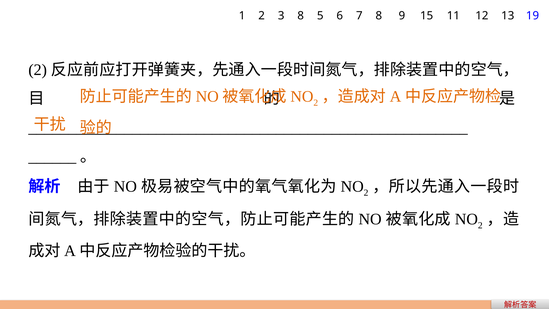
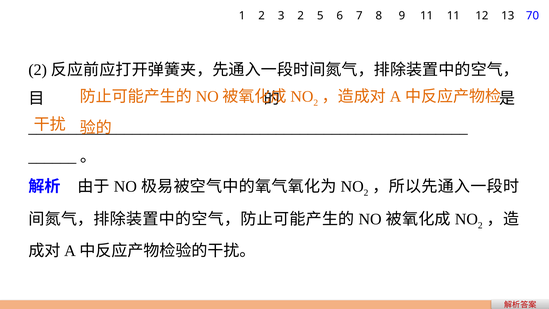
3 8: 8 -> 2
9 15: 15 -> 11
19: 19 -> 70
